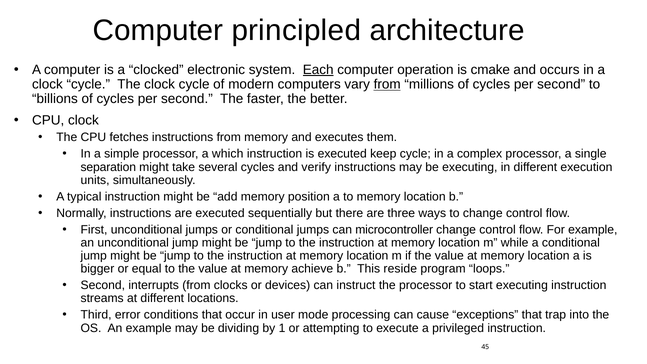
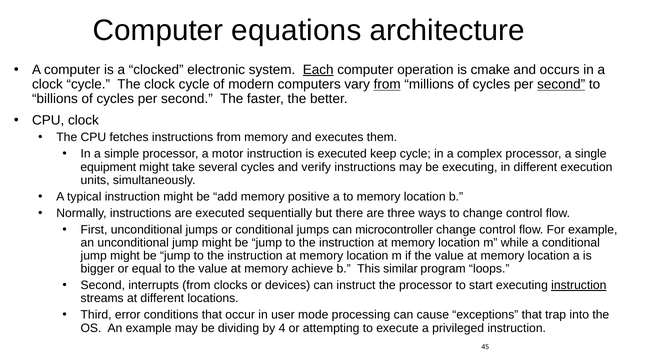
principled: principled -> equations
second at (561, 84) underline: none -> present
which: which -> motor
separation: separation -> equipment
position: position -> positive
reside: reside -> similar
instruction at (579, 285) underline: none -> present
1: 1 -> 4
